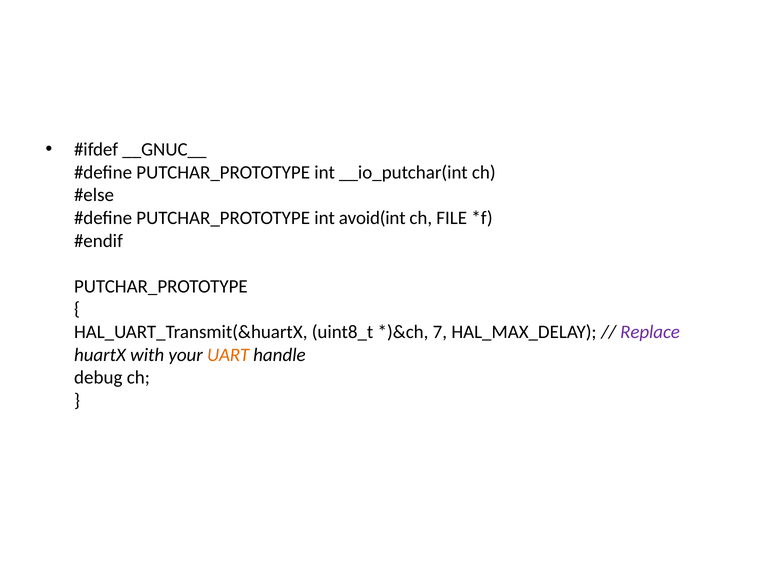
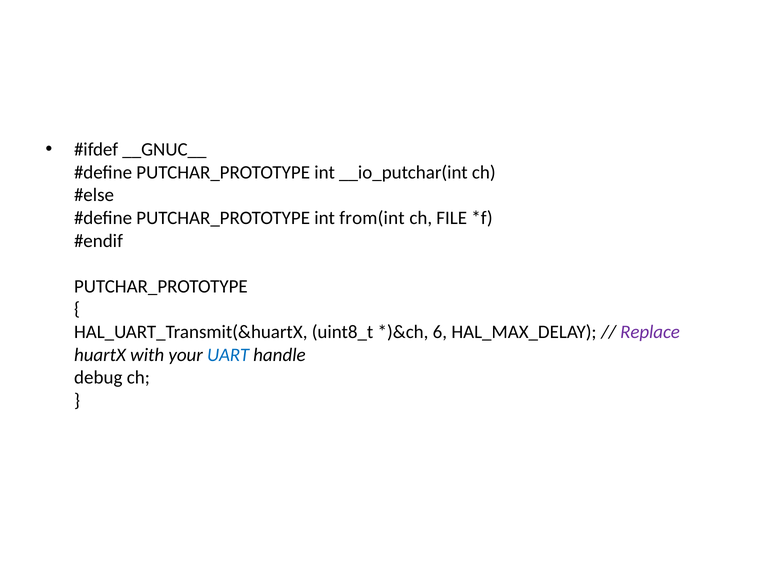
avoid(int: avoid(int -> from(int
7: 7 -> 6
UART colour: orange -> blue
